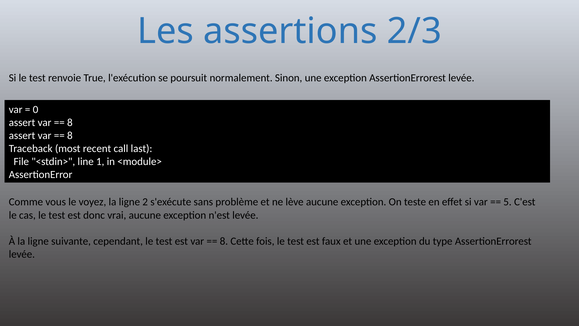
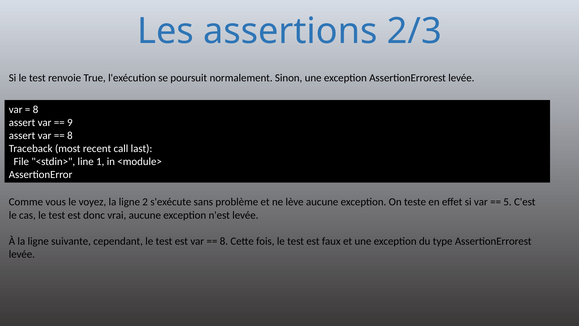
0 at (36, 109): 0 -> 8
8 at (70, 122): 8 -> 9
